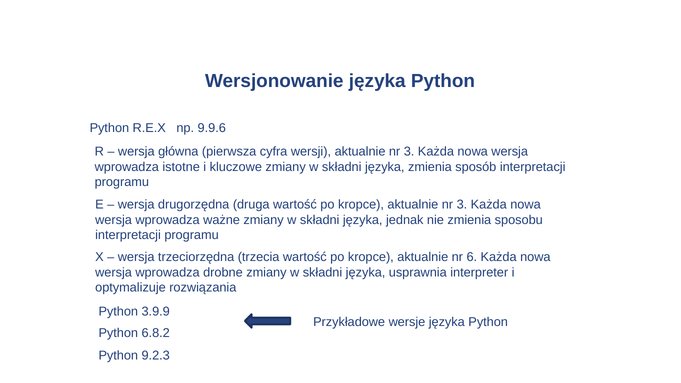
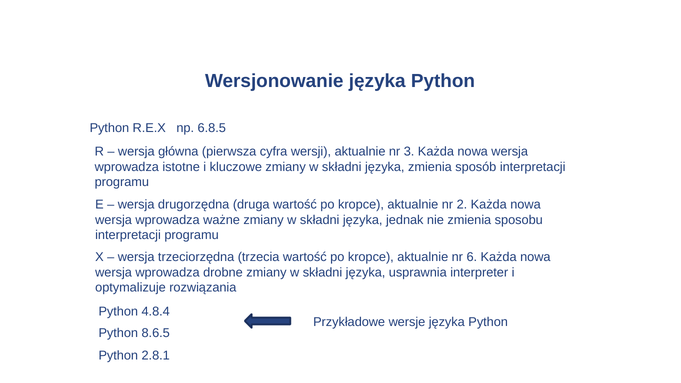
9.9.6: 9.9.6 -> 6.8.5
kropce aktualnie nr 3: 3 -> 2
3.9.9: 3.9.9 -> 4.8.4
6.8.2: 6.8.2 -> 8.6.5
9.2.3: 9.2.3 -> 2.8.1
